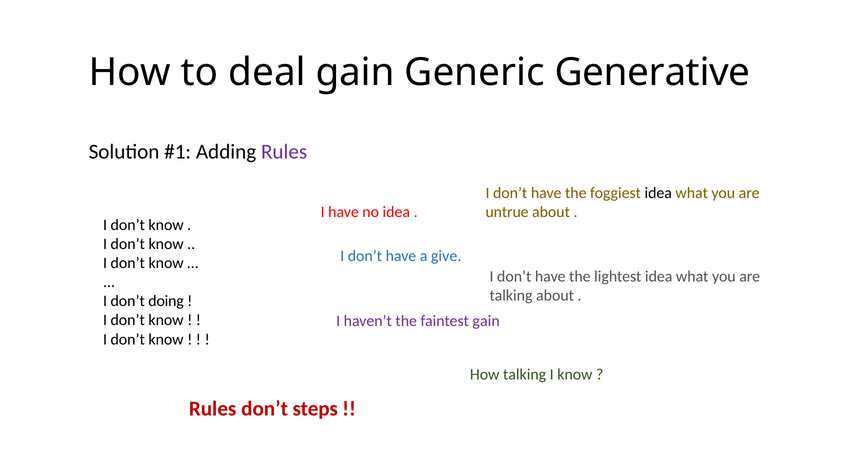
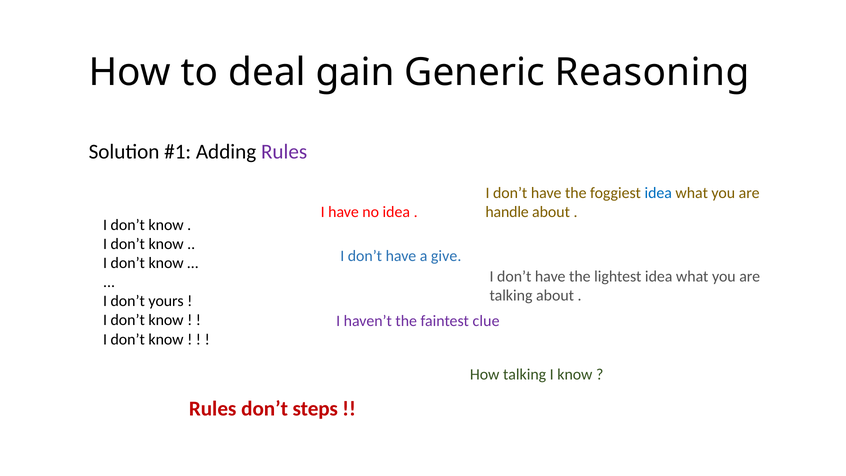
Generative: Generative -> Reasoning
idea at (658, 193) colour: black -> blue
untrue: untrue -> handle
doing: doing -> yours
faintest gain: gain -> clue
